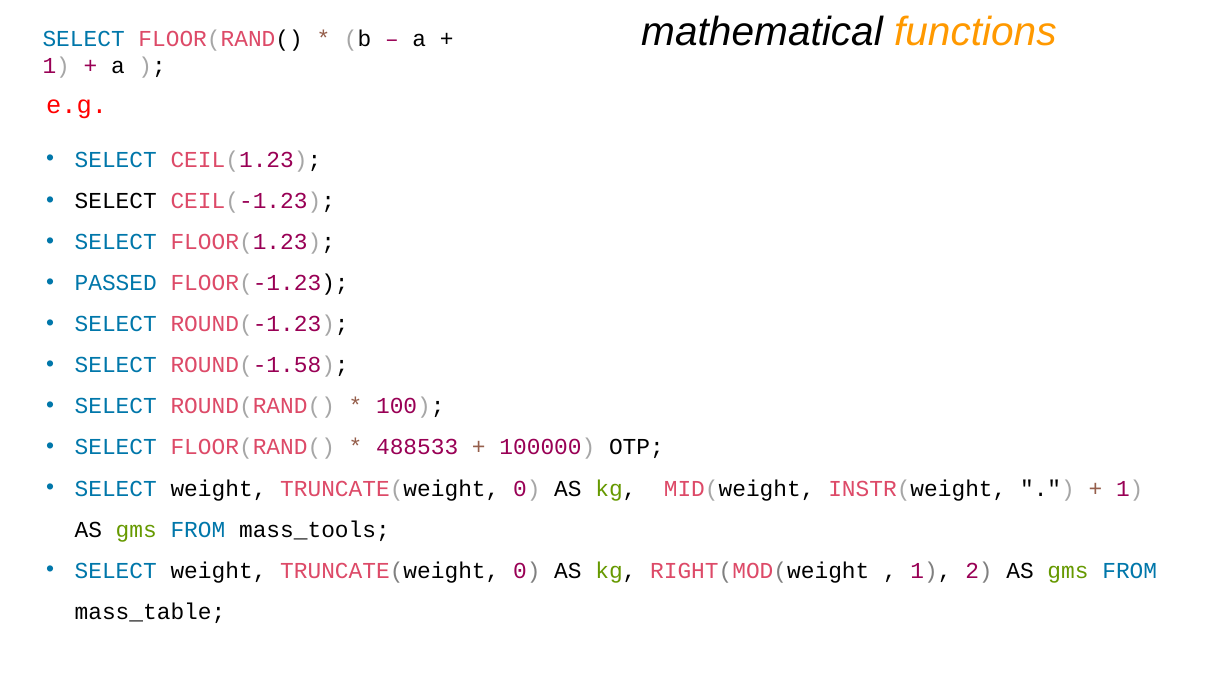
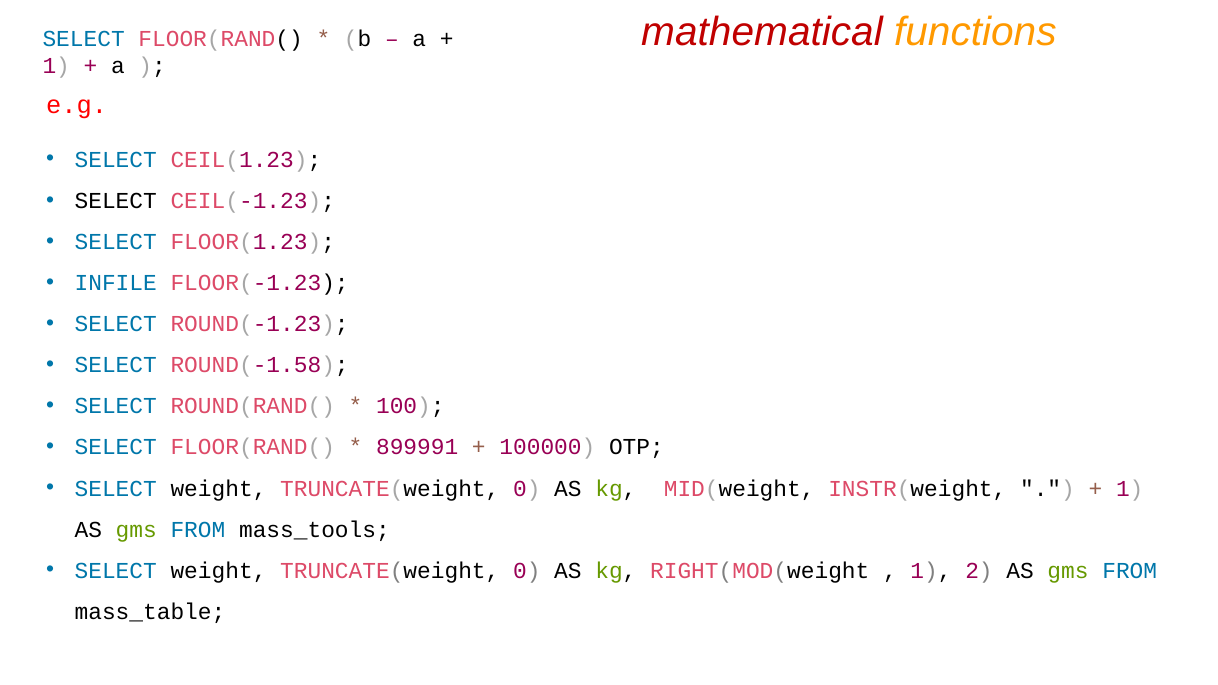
mathematical colour: black -> red
PASSED: PASSED -> INFILE
488533: 488533 -> 899991
